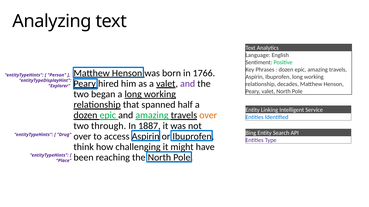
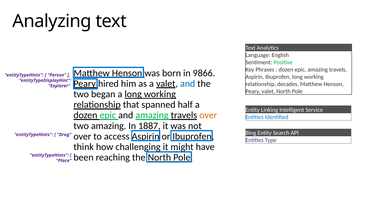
1766: 1766 -> 9866
and at (188, 84) colour: purple -> blue
two through: through -> amazing
